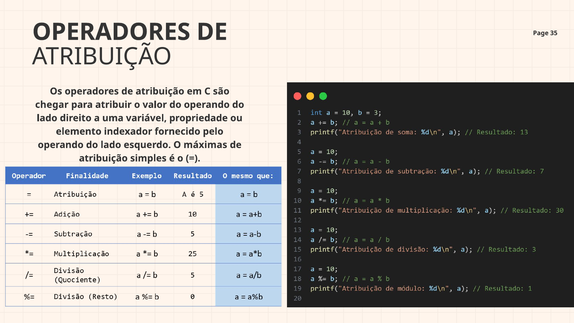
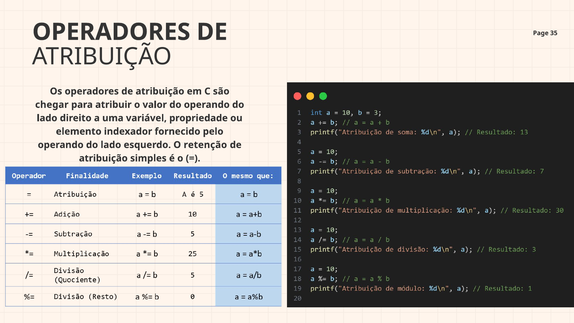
máximas: máximas -> retenção
